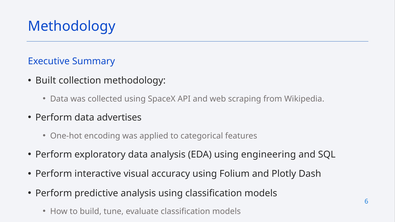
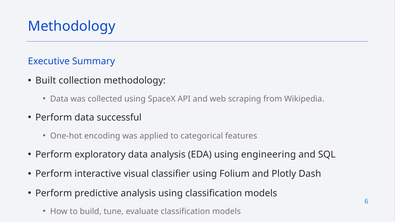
advertises: advertises -> successful
accuracy: accuracy -> classifier
